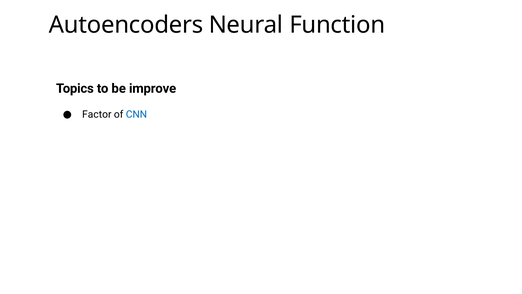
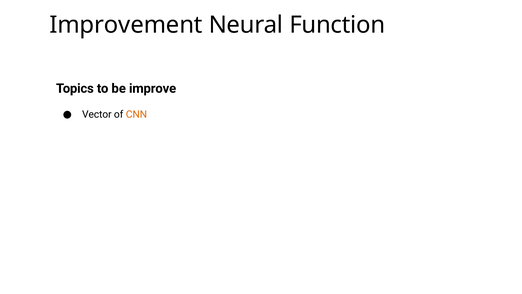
Autoencoders: Autoencoders -> Improvement
Factor: Factor -> Vector
CNN colour: blue -> orange
